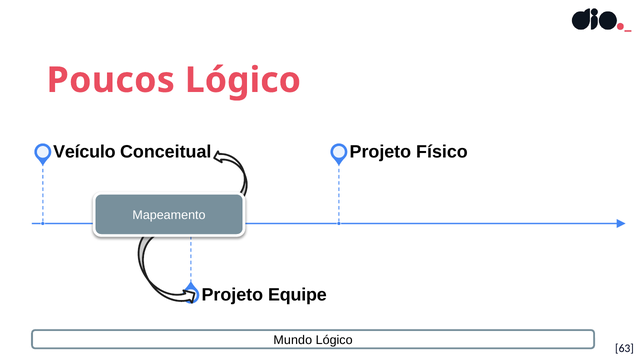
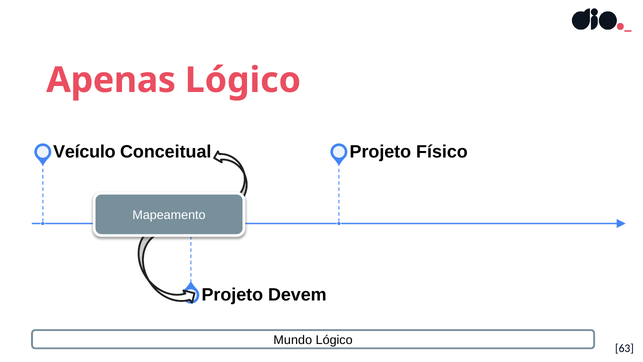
Poucos: Poucos -> Apenas
Equipe: Equipe -> Devem
